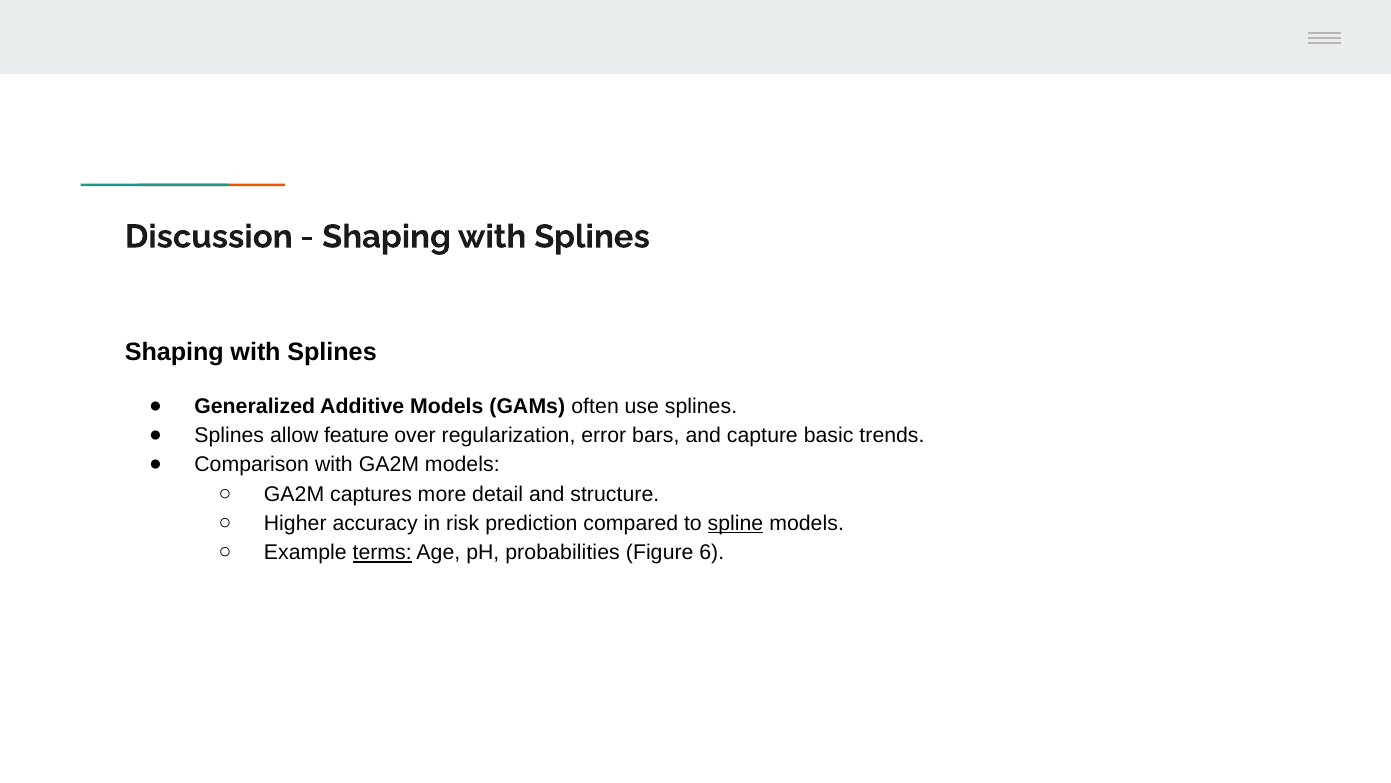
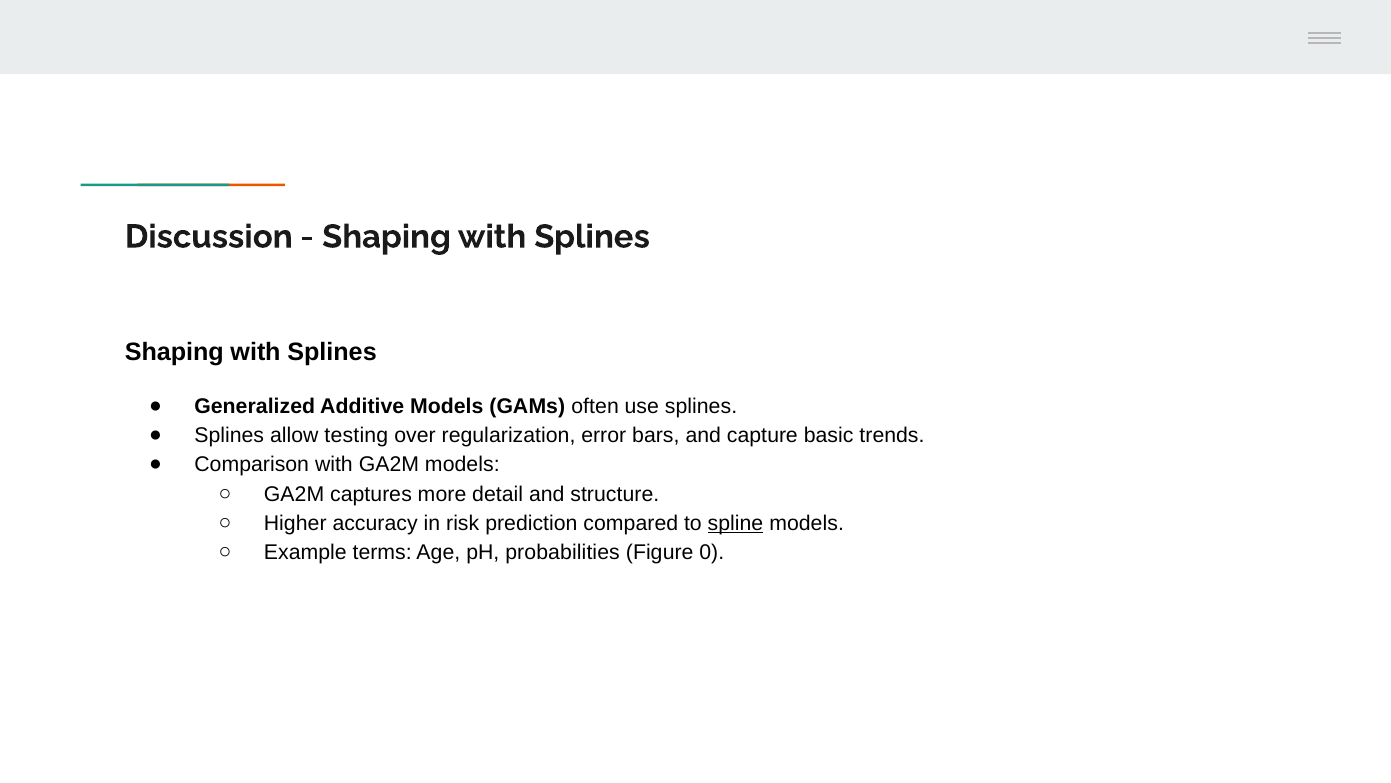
feature: feature -> testing
terms underline: present -> none
6: 6 -> 0
